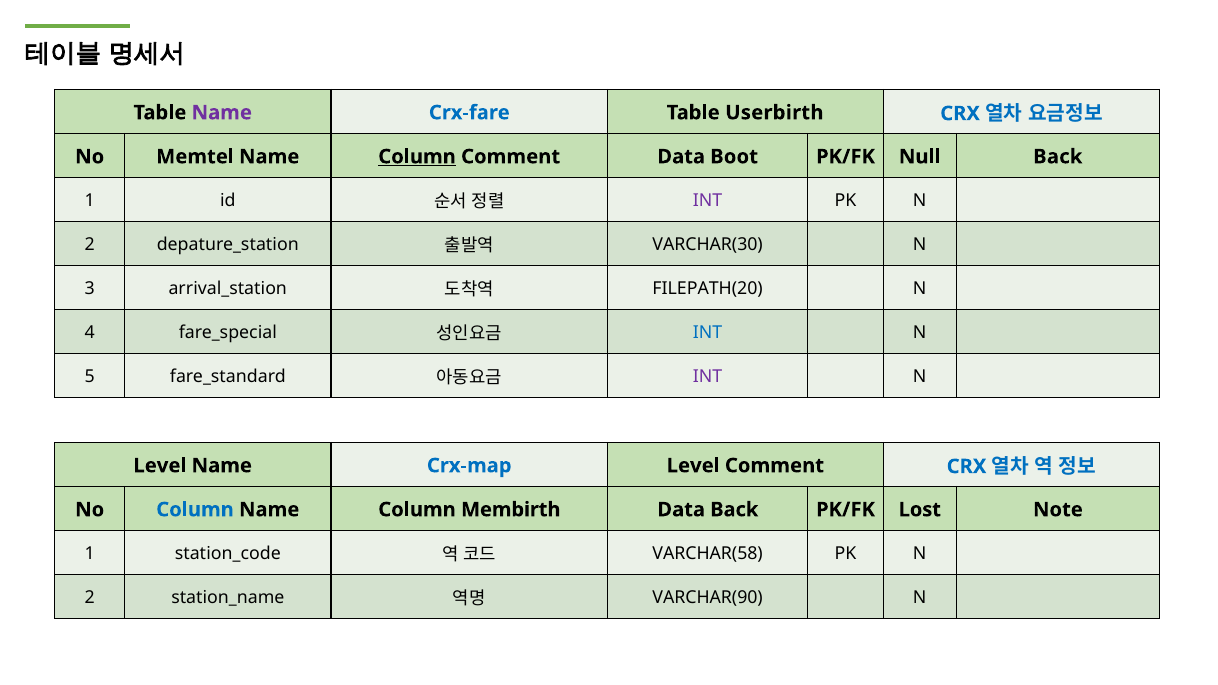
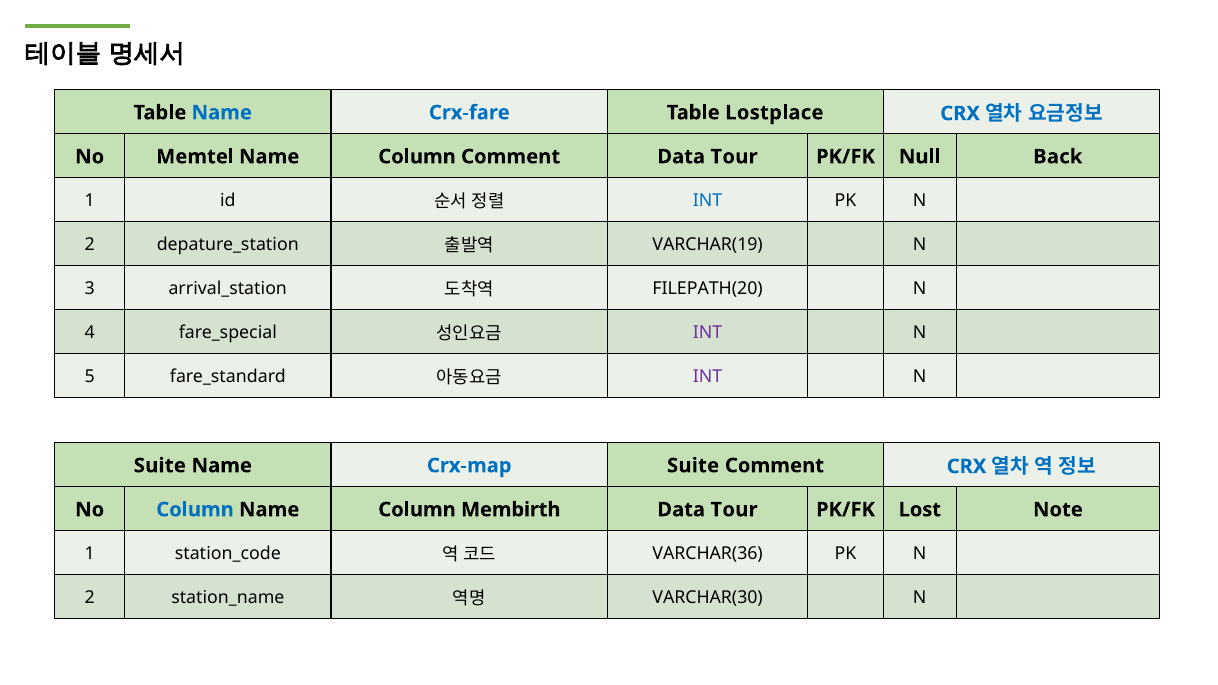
Name at (222, 113) colour: purple -> blue
Userbirth: Userbirth -> Lostplace
Column at (417, 157) underline: present -> none
Comment Data Boot: Boot -> Tour
INT at (708, 201) colour: purple -> blue
VARCHAR(30: VARCHAR(30 -> VARCHAR(19
INT at (708, 333) colour: blue -> purple
Level at (160, 466): Level -> Suite
Crx-map Level: Level -> Suite
Back at (734, 510): Back -> Tour
VARCHAR(58: VARCHAR(58 -> VARCHAR(36
VARCHAR(90: VARCHAR(90 -> VARCHAR(30
